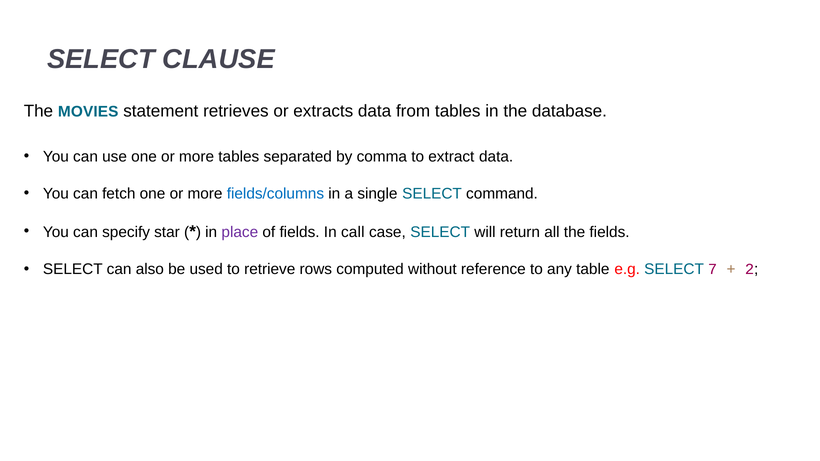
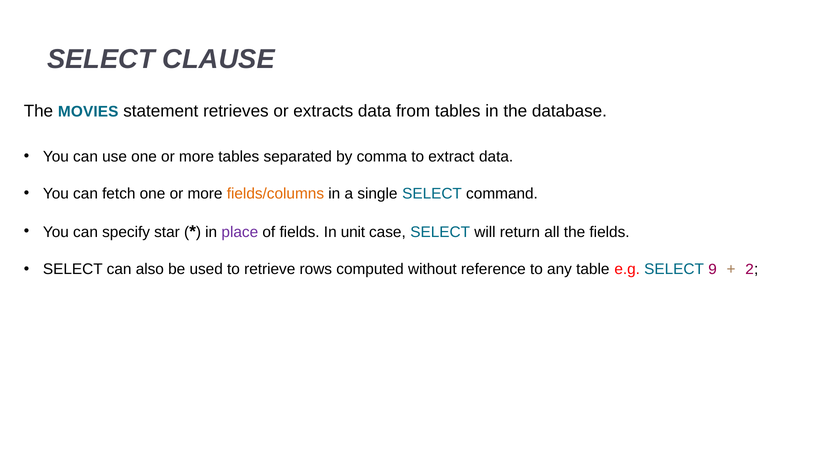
fields/columns colour: blue -> orange
call: call -> unit
7: 7 -> 9
